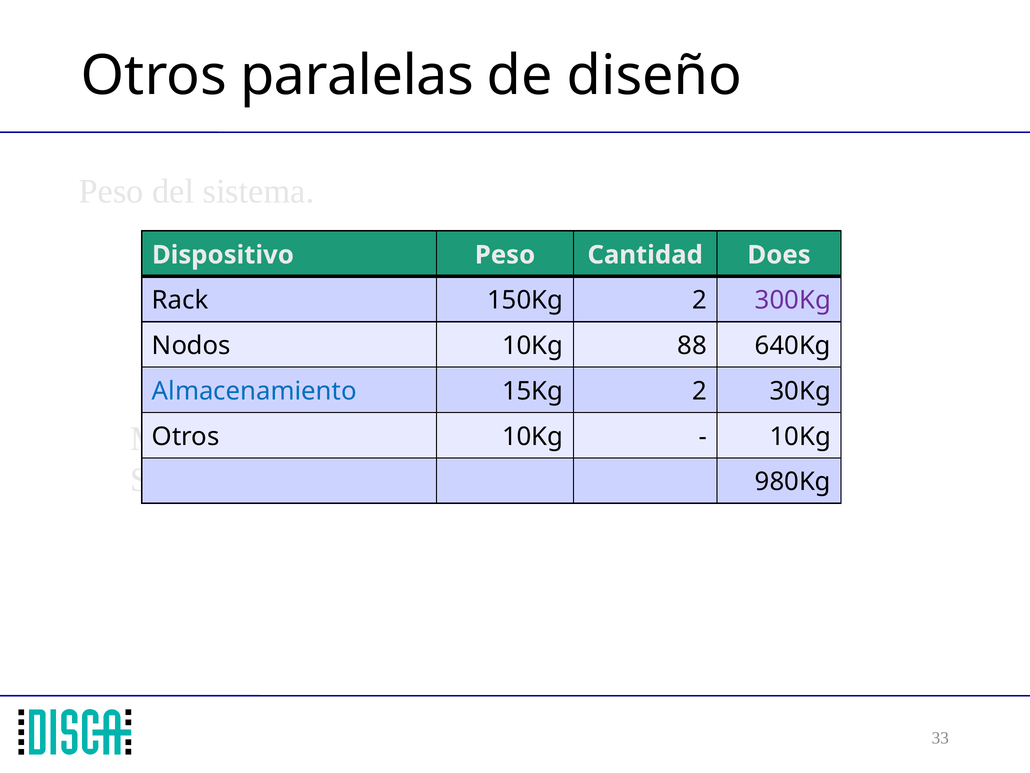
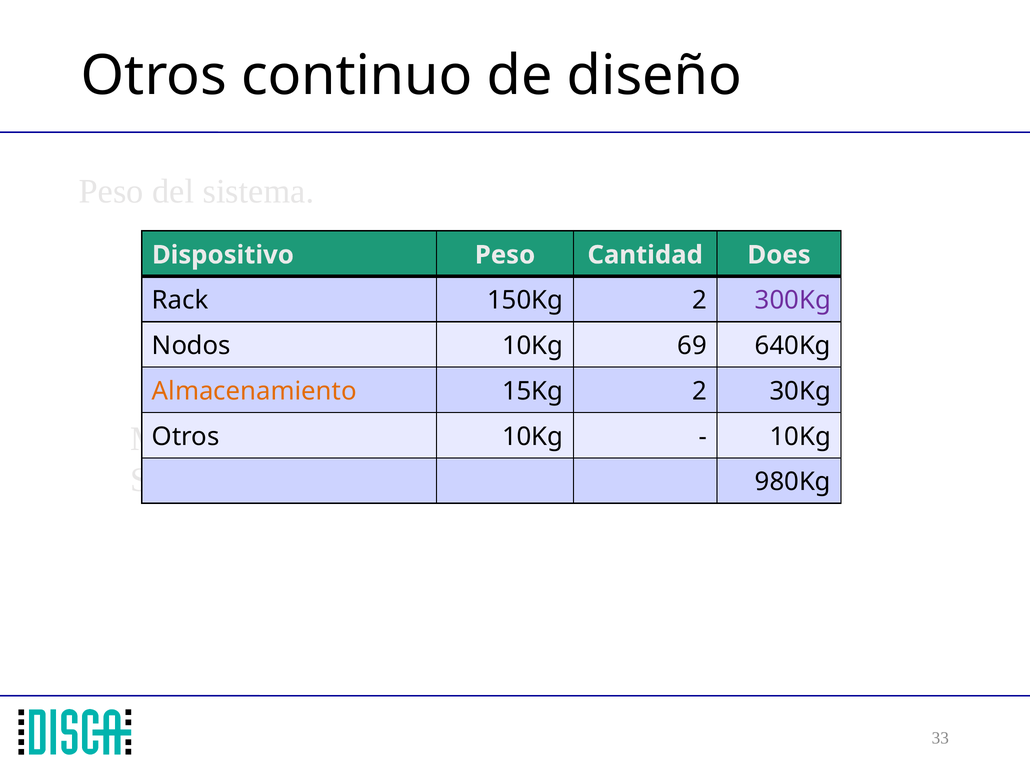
paralelas: paralelas -> continuo
88: 88 -> 69
Almacenamiento colour: blue -> orange
